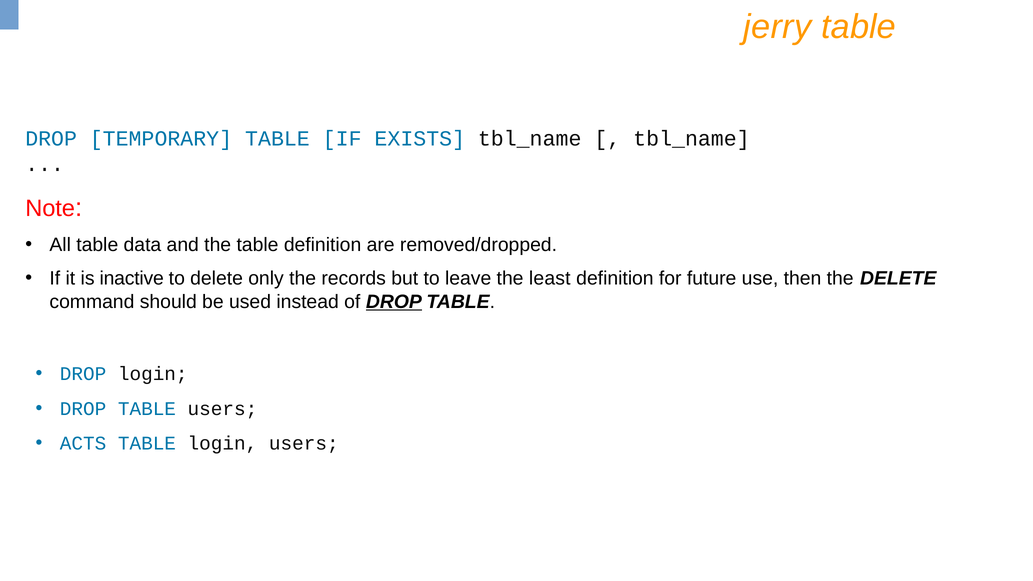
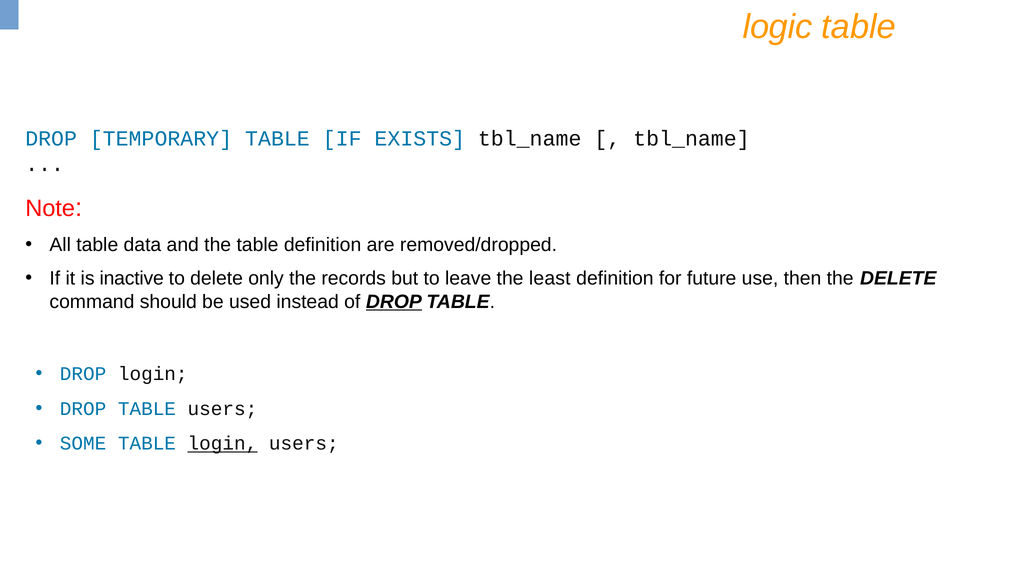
jerry: jerry -> logic
ACTS: ACTS -> SOME
login at (222, 444) underline: none -> present
